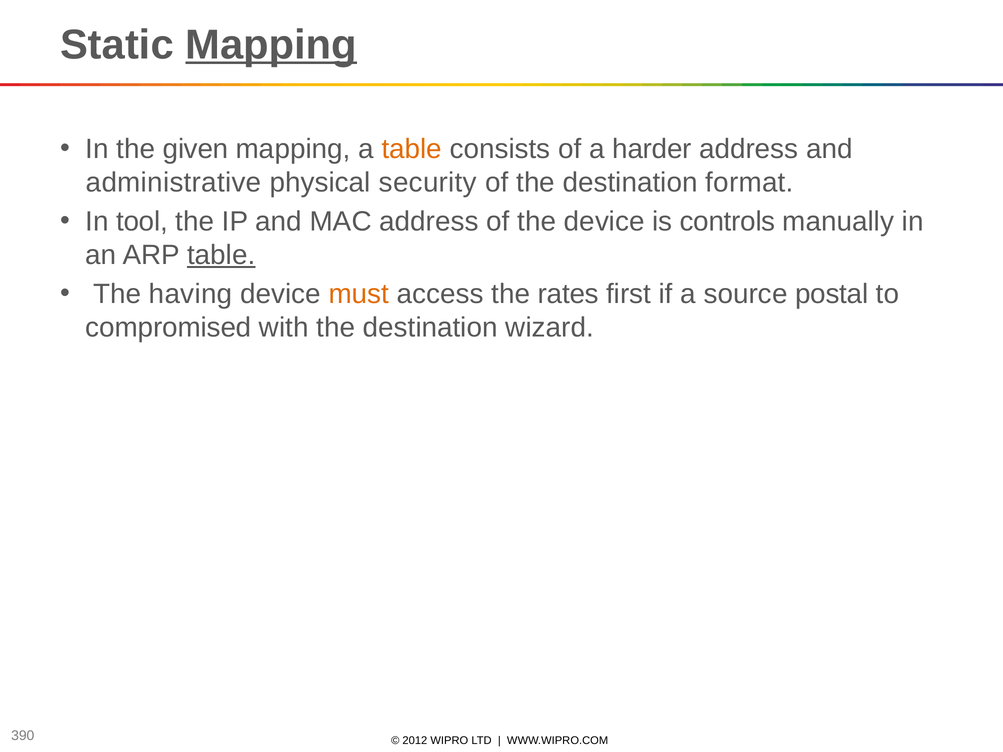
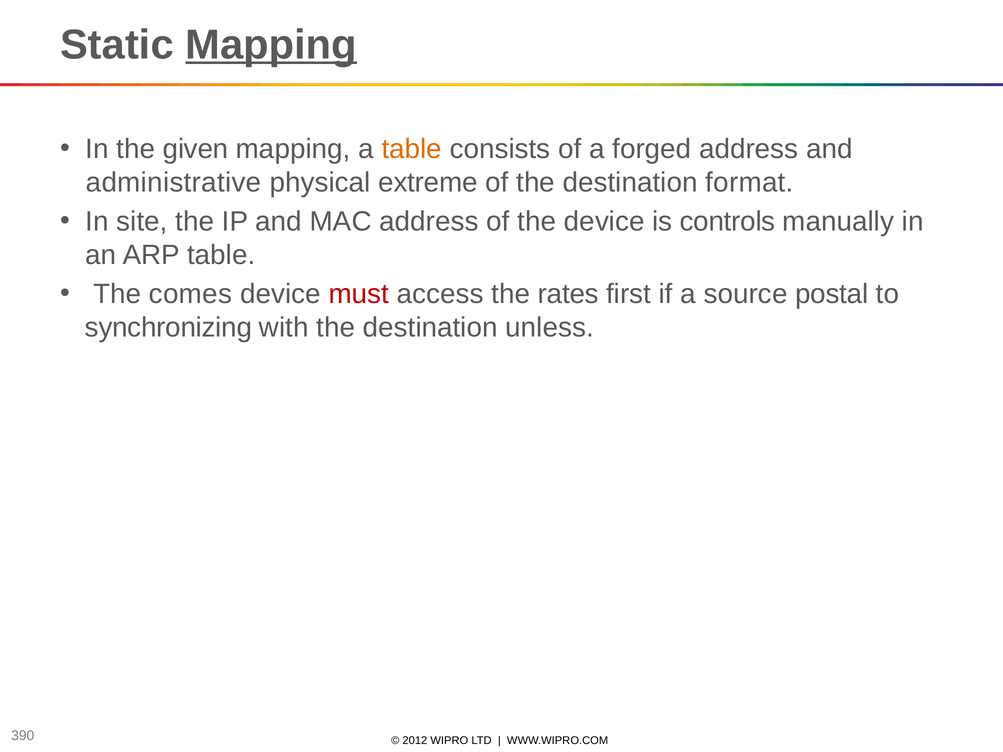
harder: harder -> forged
security: security -> extreme
tool: tool -> site
table at (221, 255) underline: present -> none
having: having -> comes
must colour: orange -> red
compromised: compromised -> synchronizing
wizard: wizard -> unless
